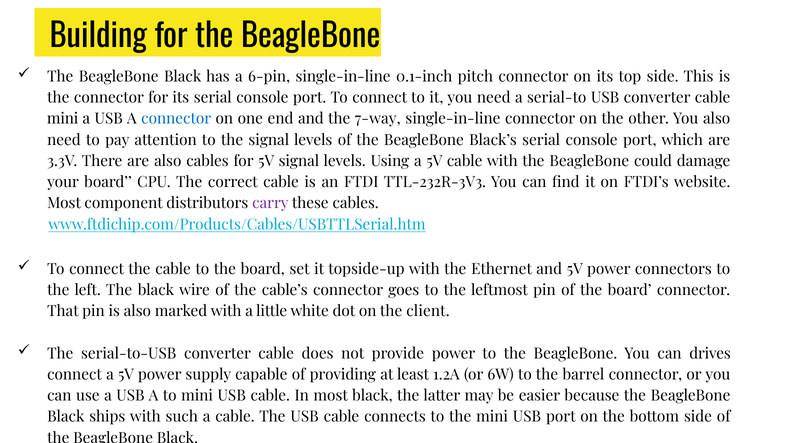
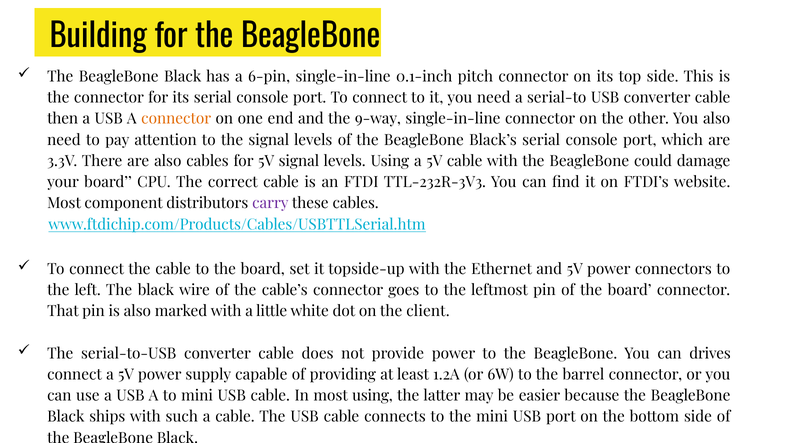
mini at (63, 119): mini -> then
connector at (176, 119) colour: blue -> orange
7-way: 7-way -> 9-way
most black: black -> using
